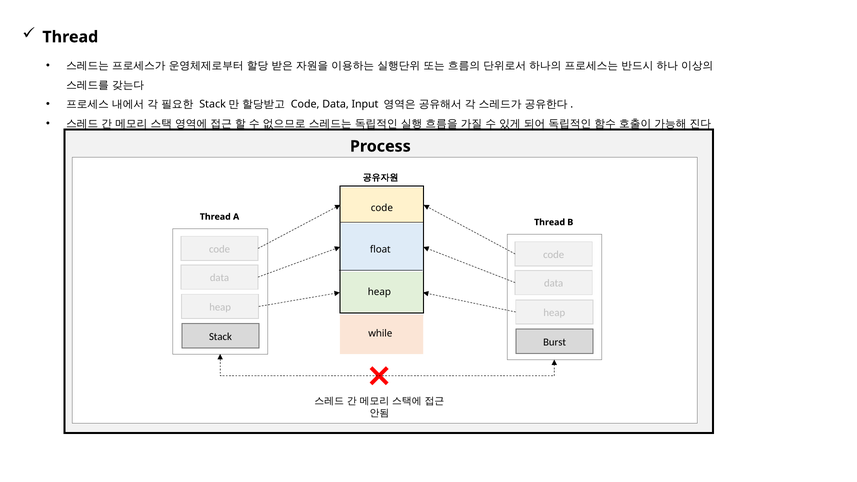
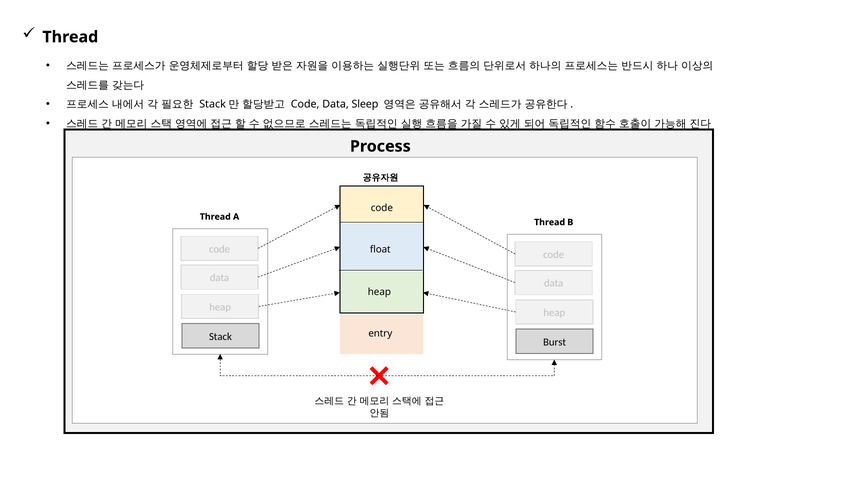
Input: Input -> Sleep
while: while -> entry
